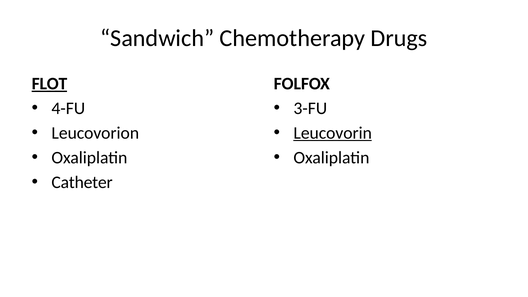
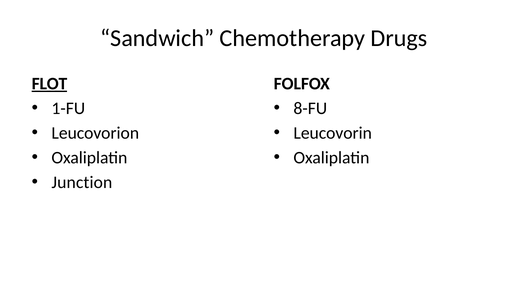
4-FU: 4-FU -> 1-FU
3-FU: 3-FU -> 8-FU
Leucovorin underline: present -> none
Catheter: Catheter -> Junction
